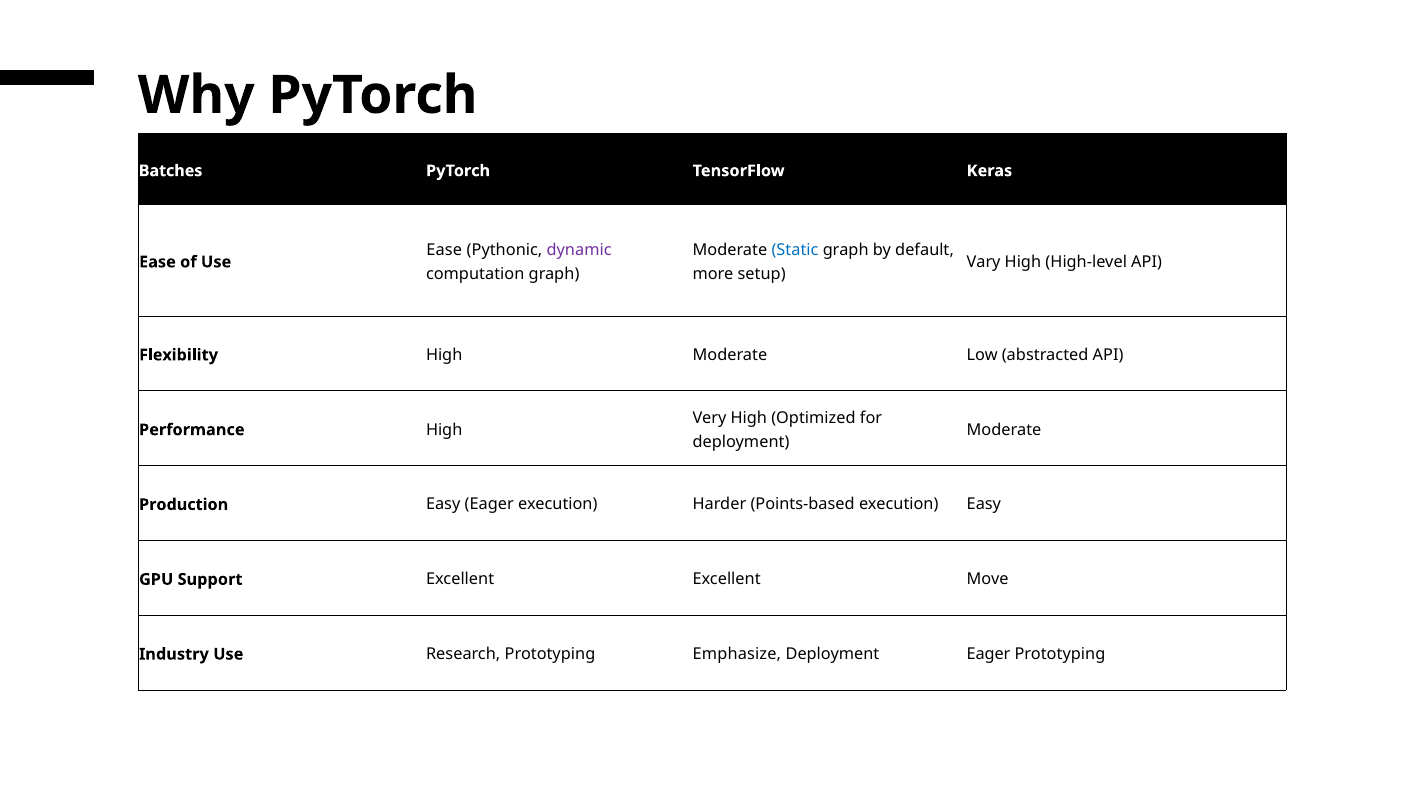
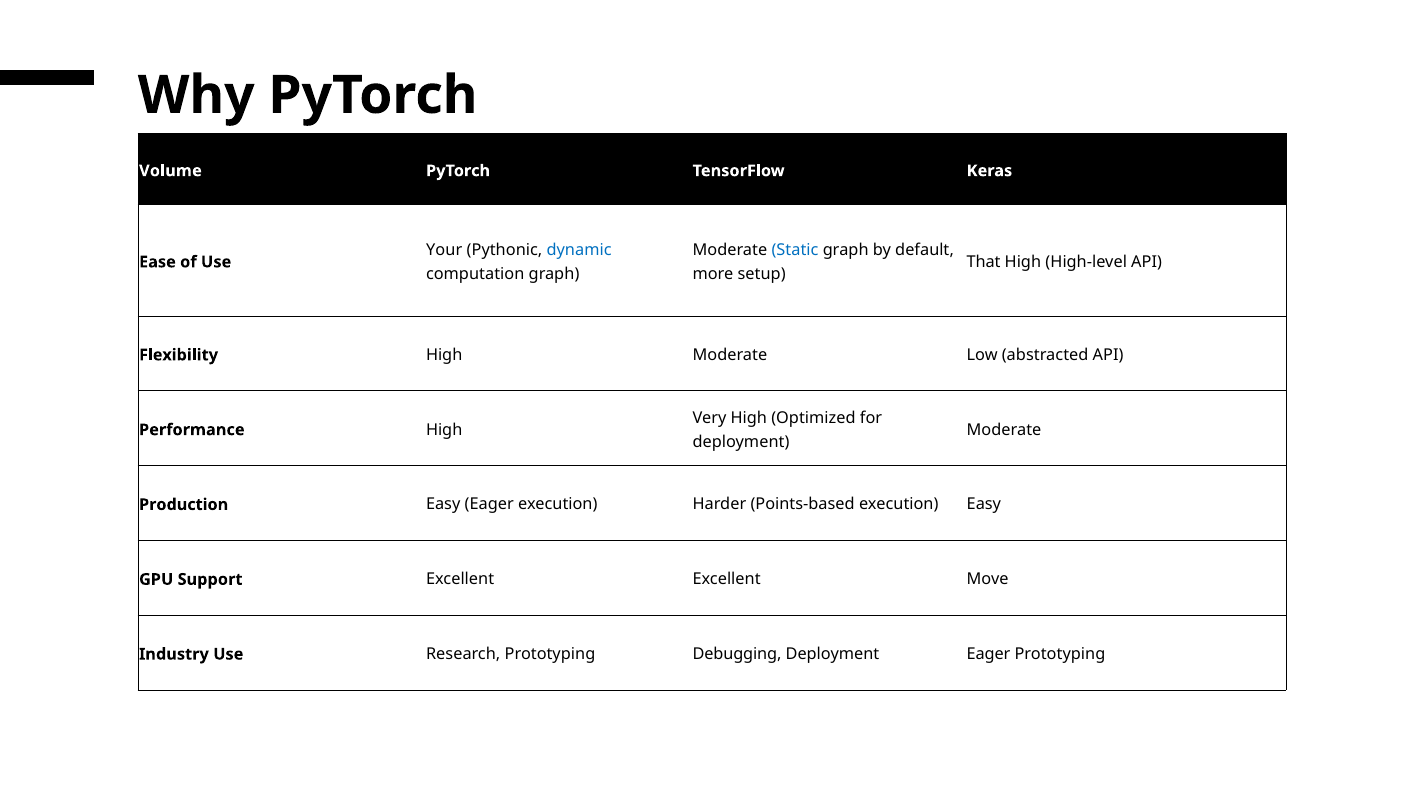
Batches: Batches -> Volume
Ease at (444, 250): Ease -> Your
dynamic colour: purple -> blue
Vary: Vary -> That
Emphasize: Emphasize -> Debugging
